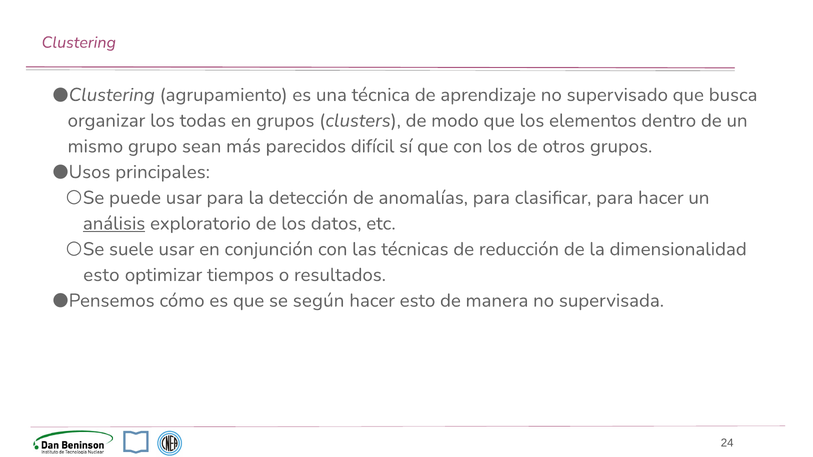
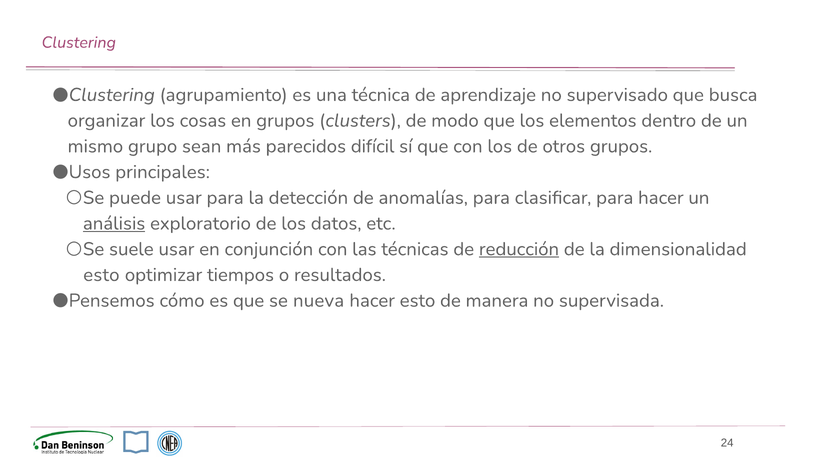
todas: todas -> cosas
reducción underline: none -> present
según: según -> nueva
